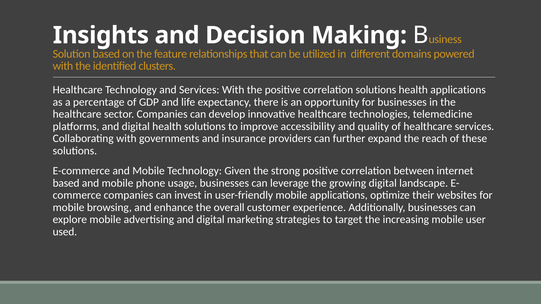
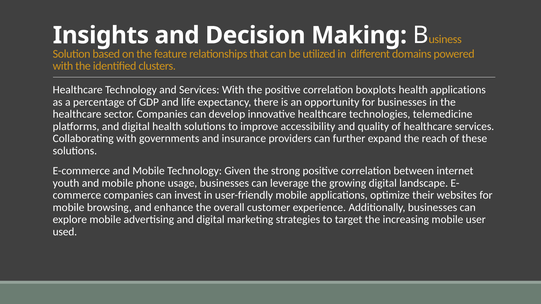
correlation solutions: solutions -> boxplots
based at (66, 183): based -> youth
